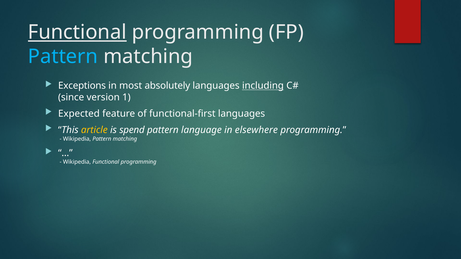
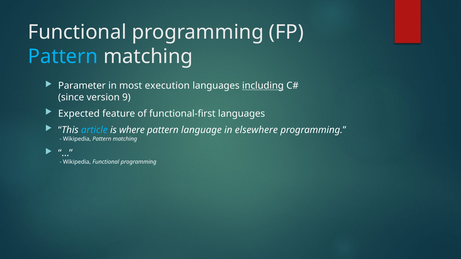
Functional at (77, 32) underline: present -> none
Exceptions: Exceptions -> Parameter
absolutely: absolutely -> execution
1: 1 -> 9
article colour: yellow -> light blue
spend: spend -> where
